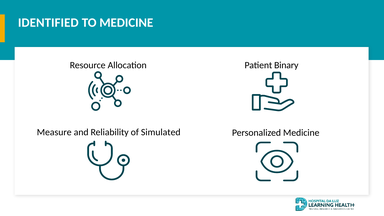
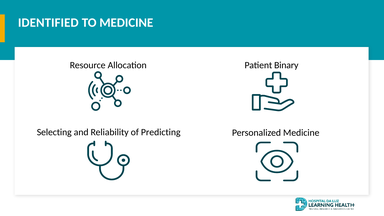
Measure: Measure -> Selecting
Simulated: Simulated -> Predicting
